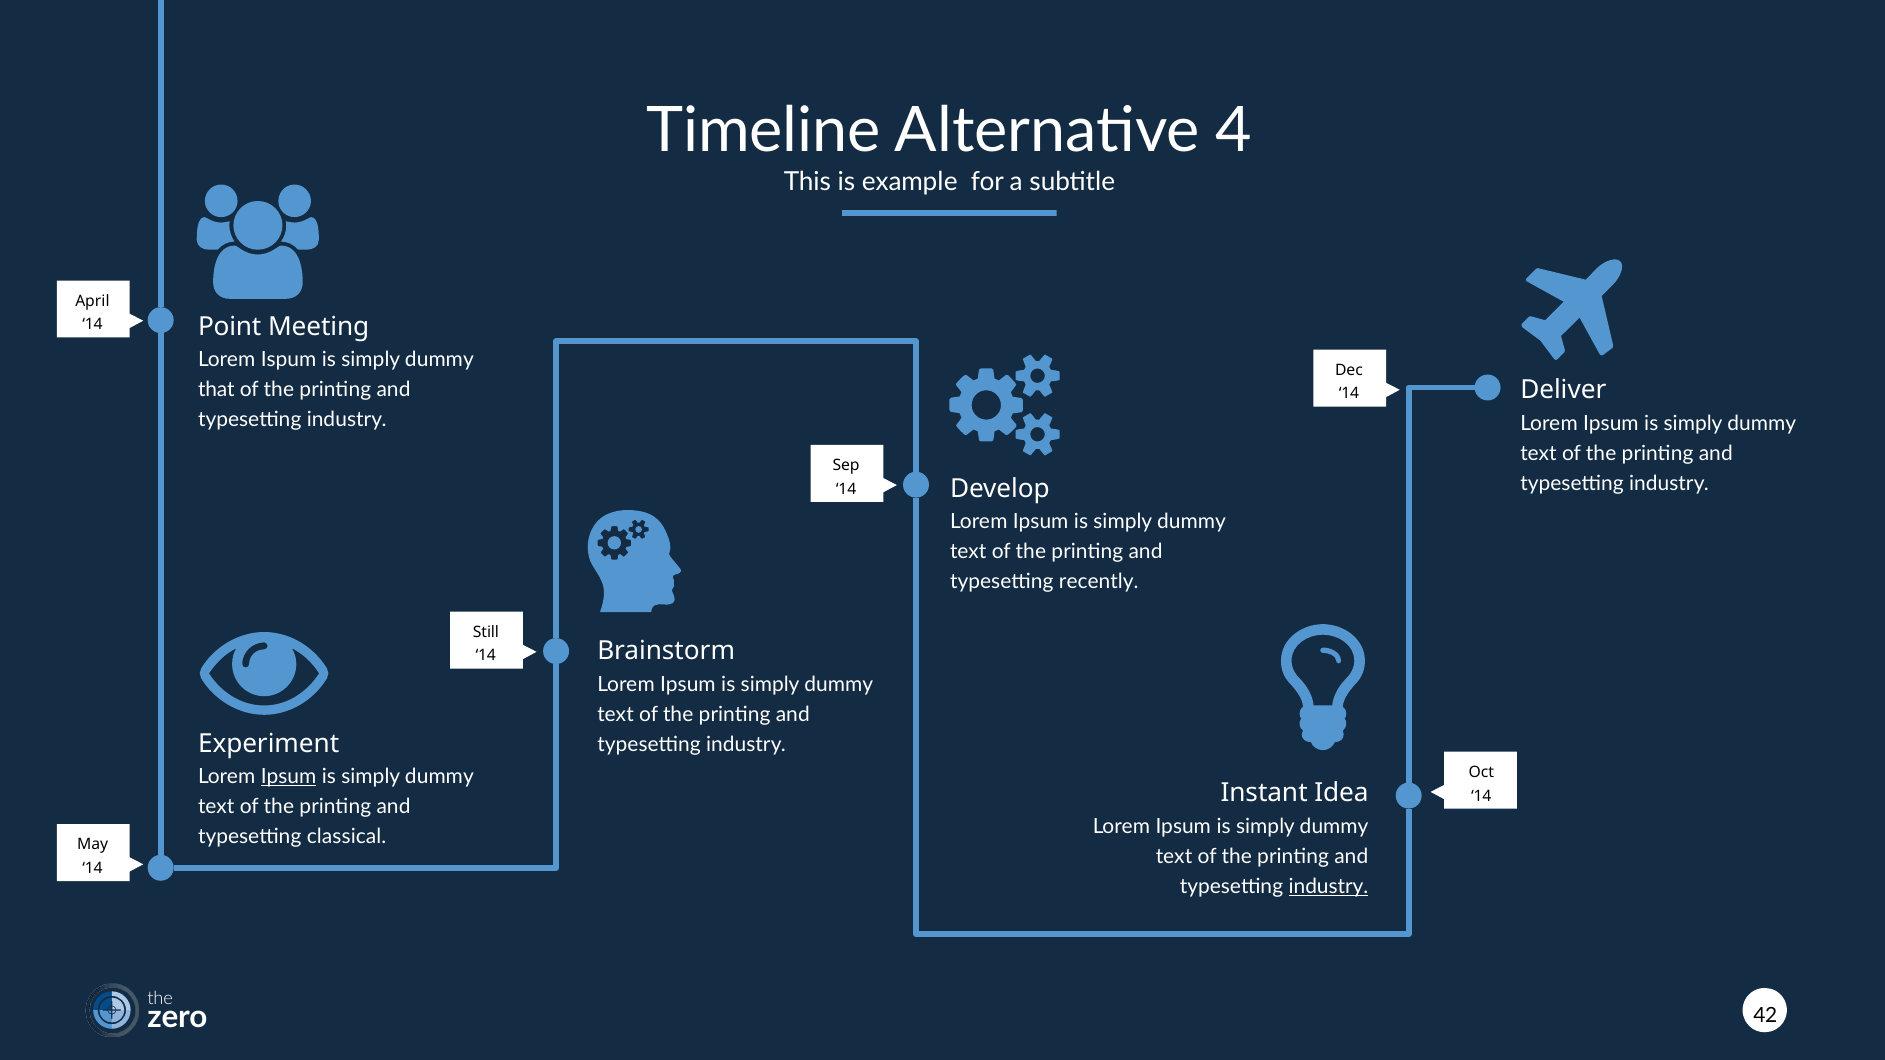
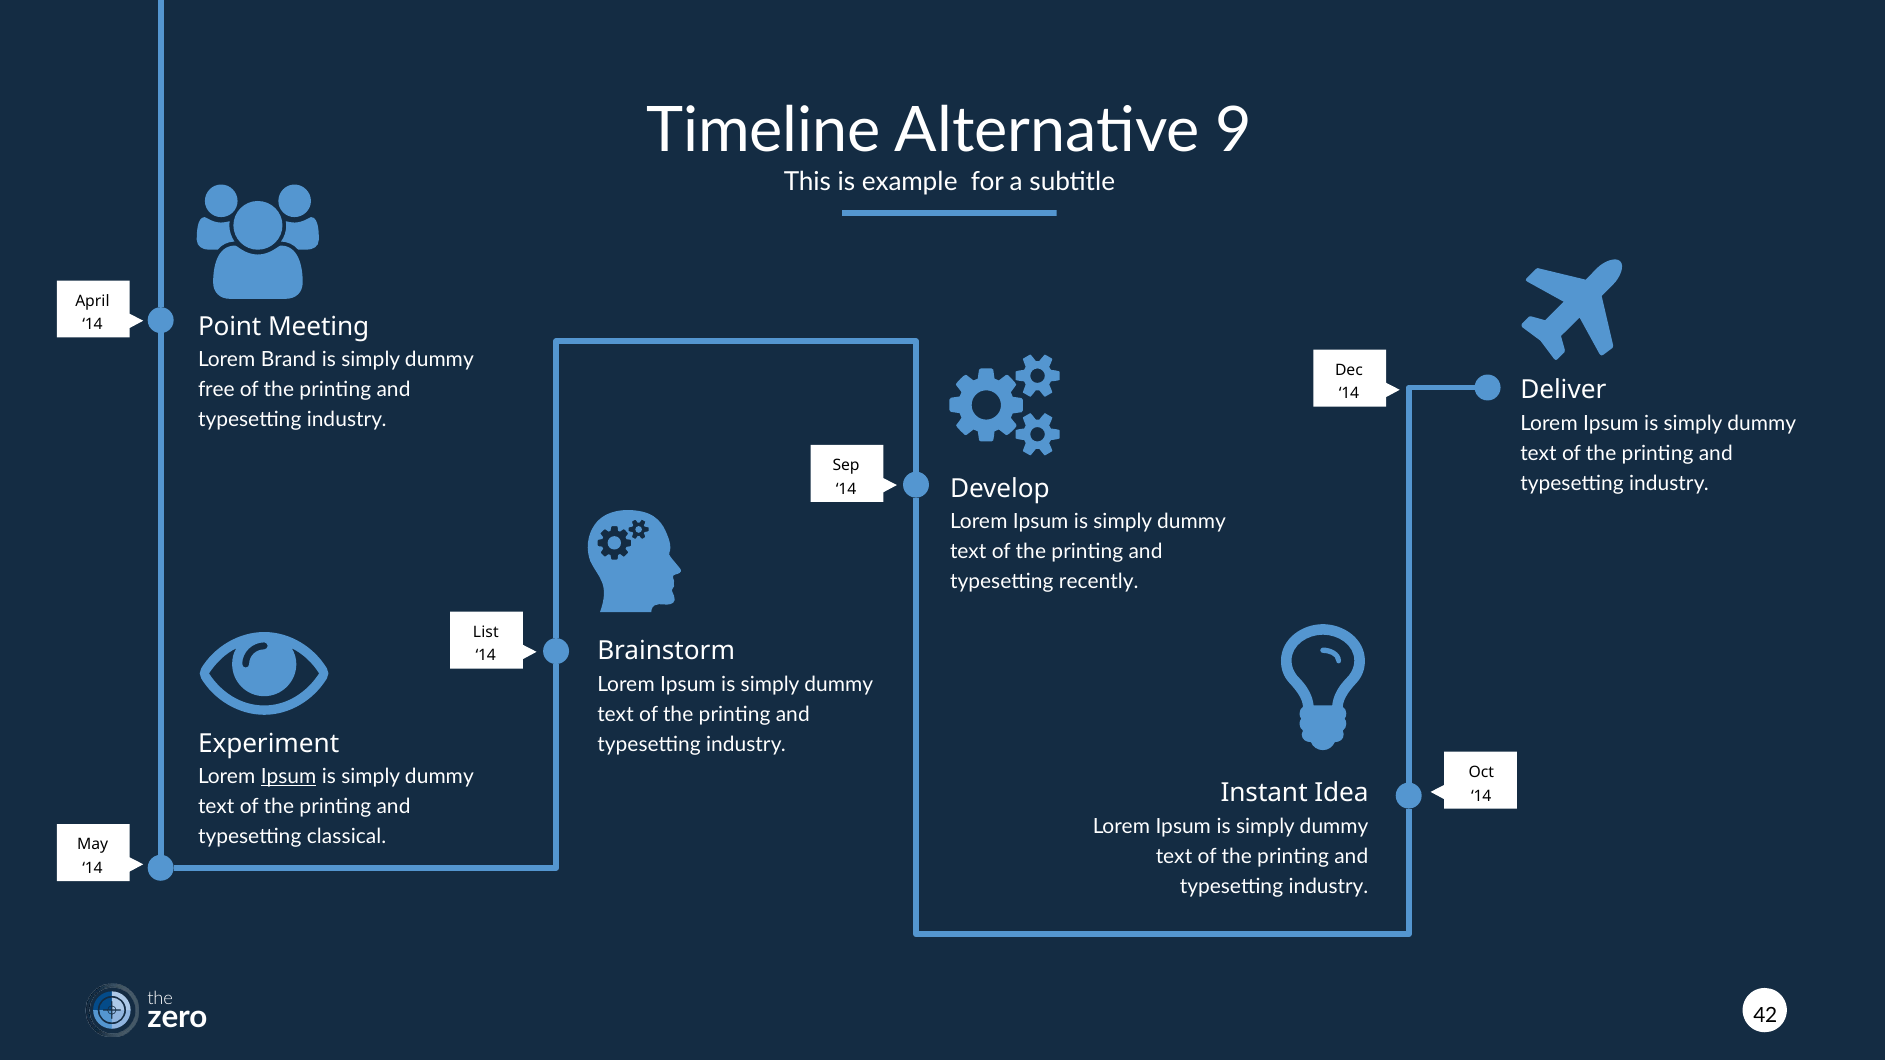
4: 4 -> 9
Ispum: Ispum -> Brand
that: that -> free
Still: Still -> List
industry at (1328, 887) underline: present -> none
